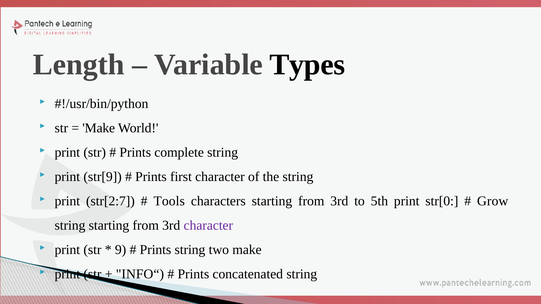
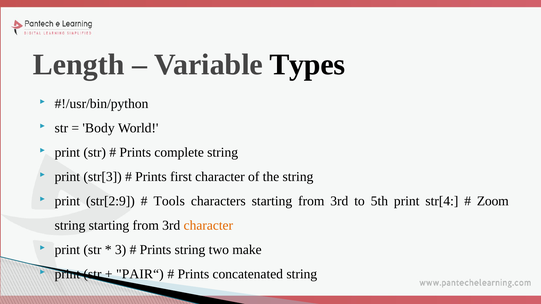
Make at (99, 128): Make -> Body
str[9: str[9 -> str[3
str[2:7: str[2:7 -> str[2:9
str[0: str[0 -> str[4
Grow: Grow -> Zoom
character at (208, 226) colour: purple -> orange
9: 9 -> 3
INFO“: INFO“ -> PAIR“
